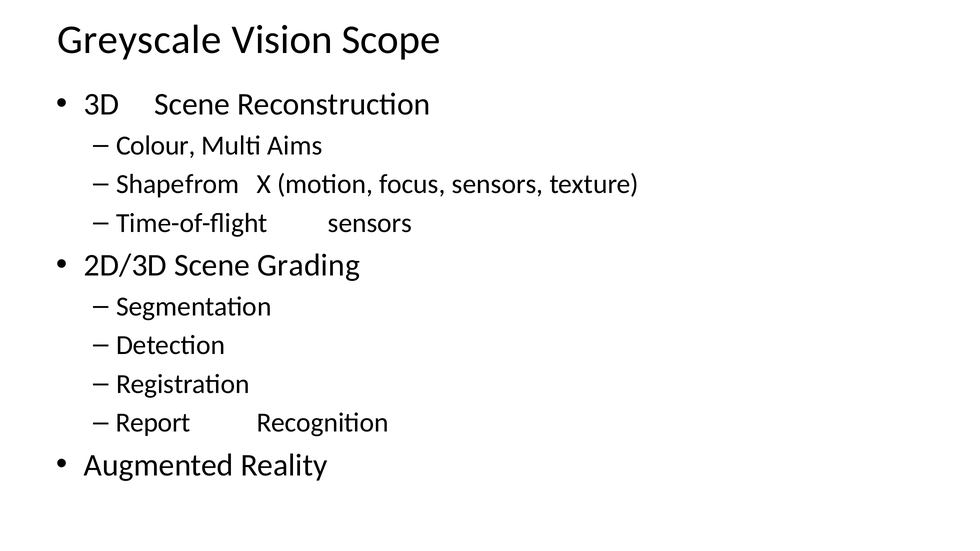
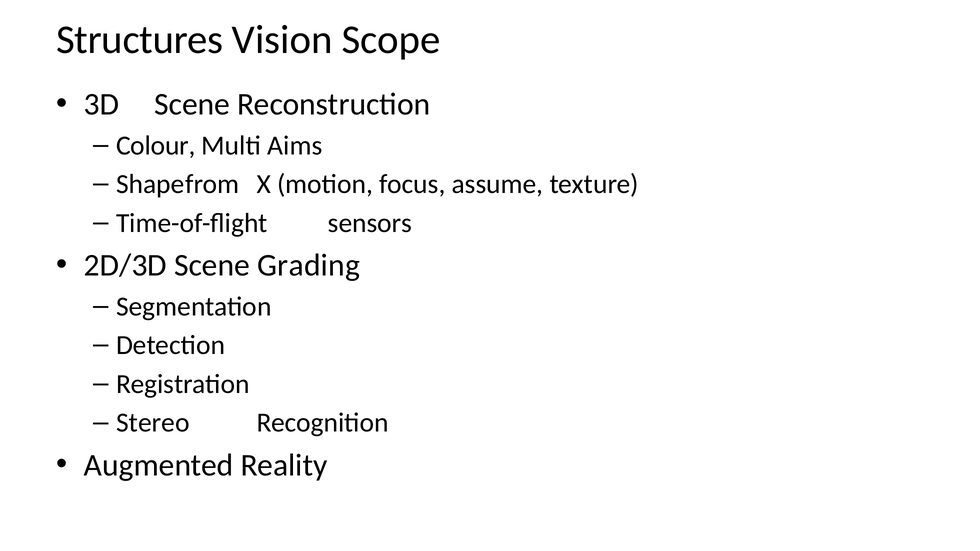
Greyscale: Greyscale -> Structures
focus sensors: sensors -> assume
Report: Report -> Stereo
